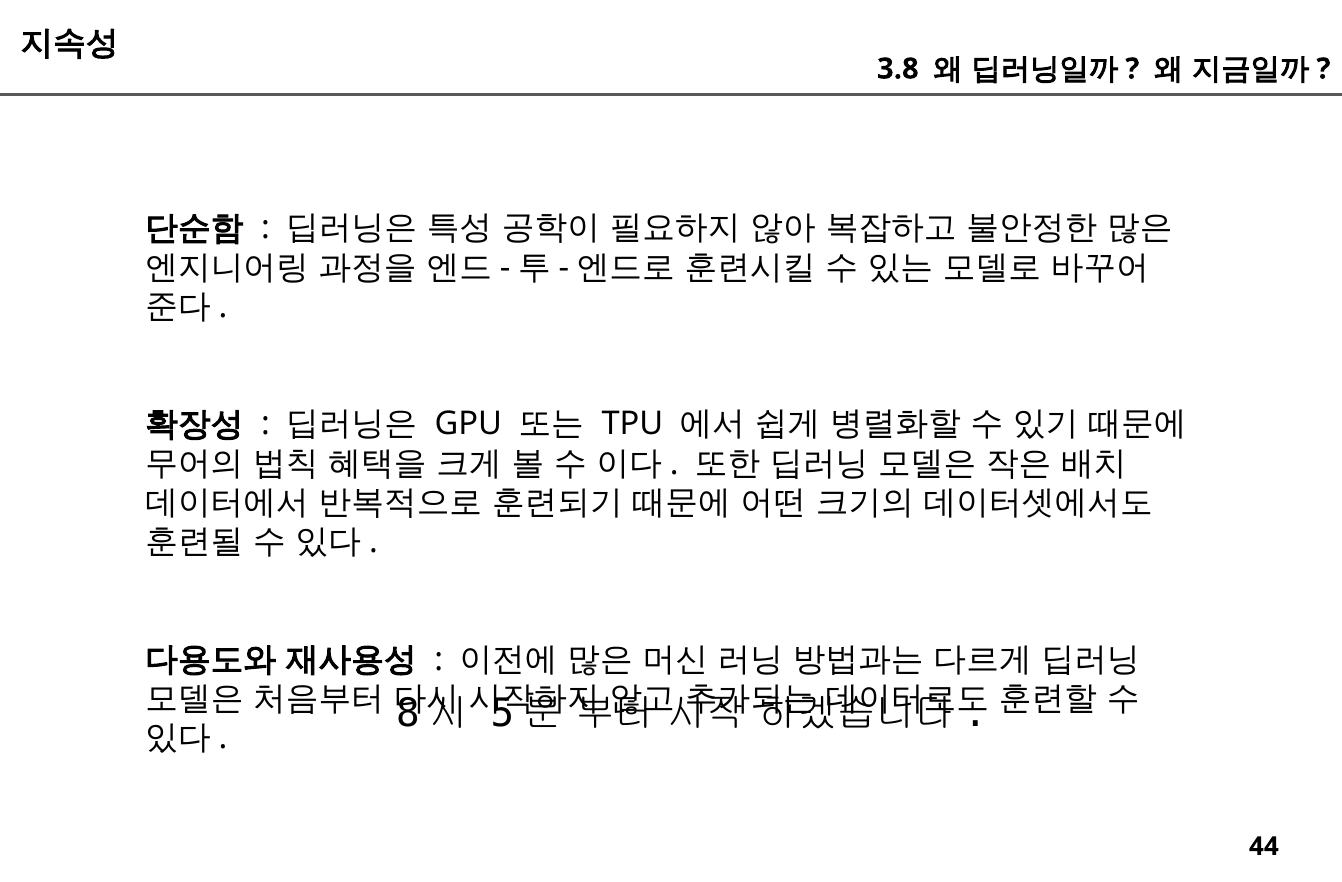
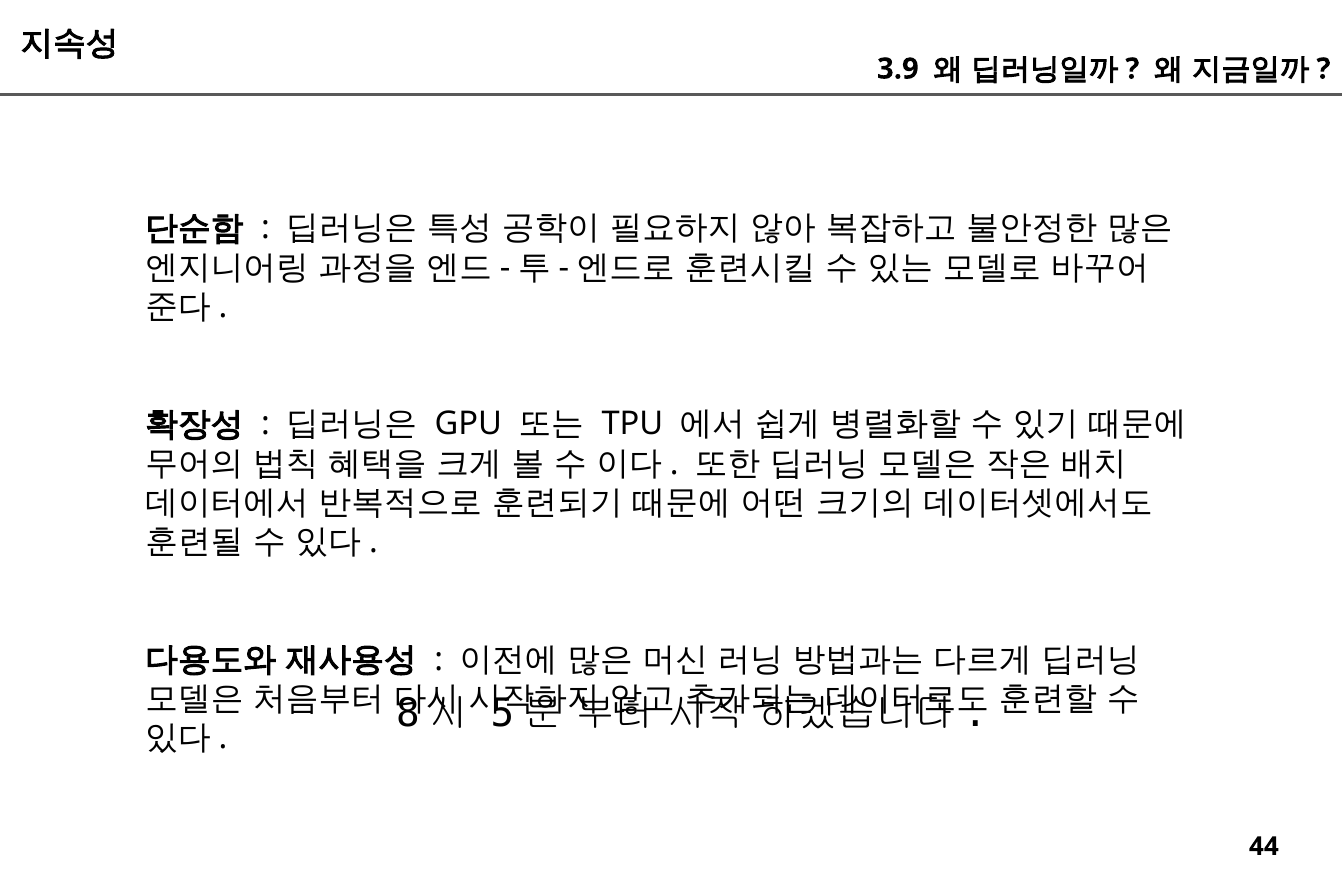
3.8: 3.8 -> 3.9
